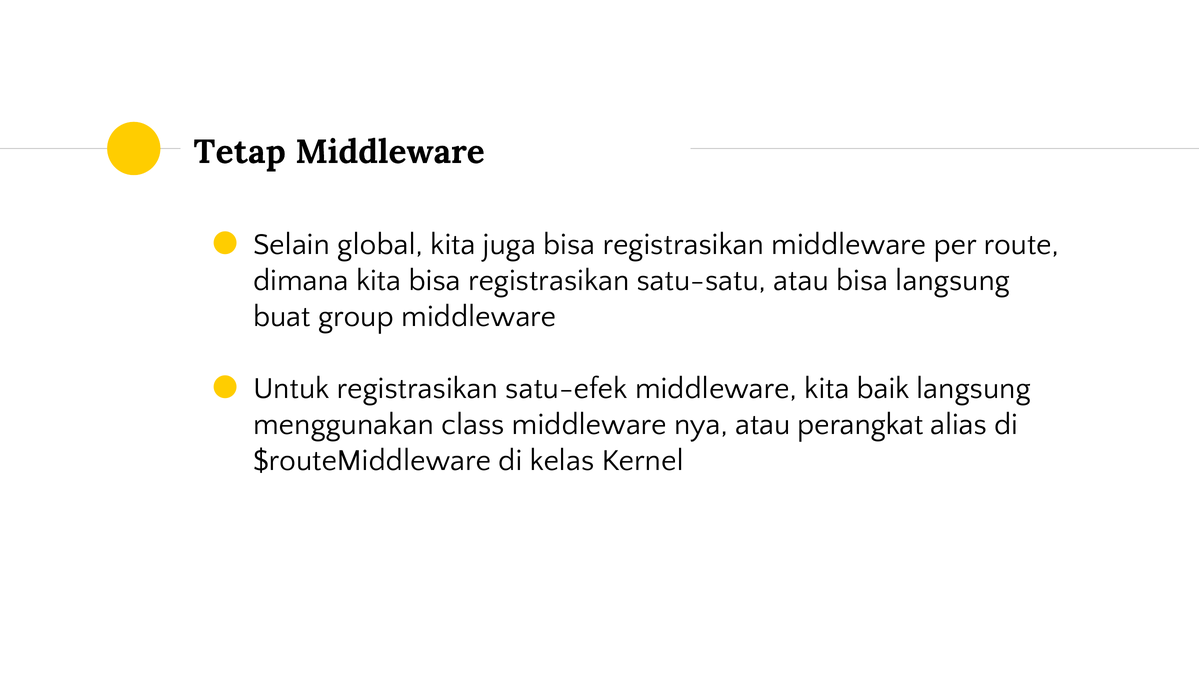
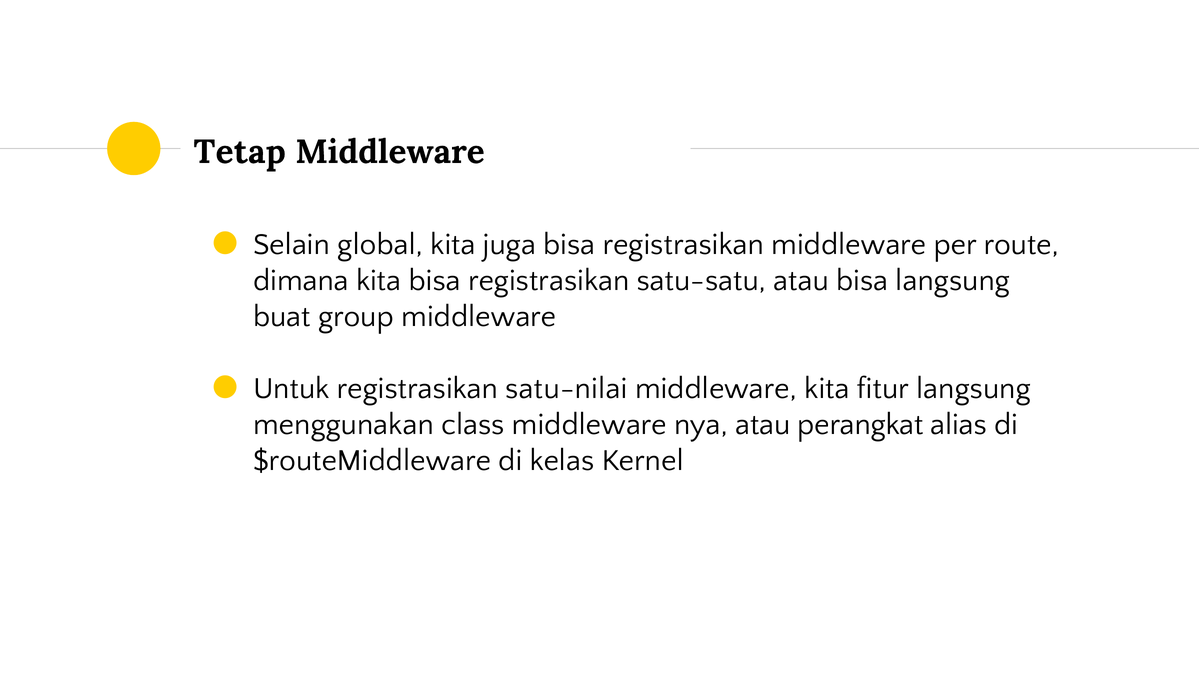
satu-efek: satu-efek -> satu-nilai
baik: baik -> fitur
